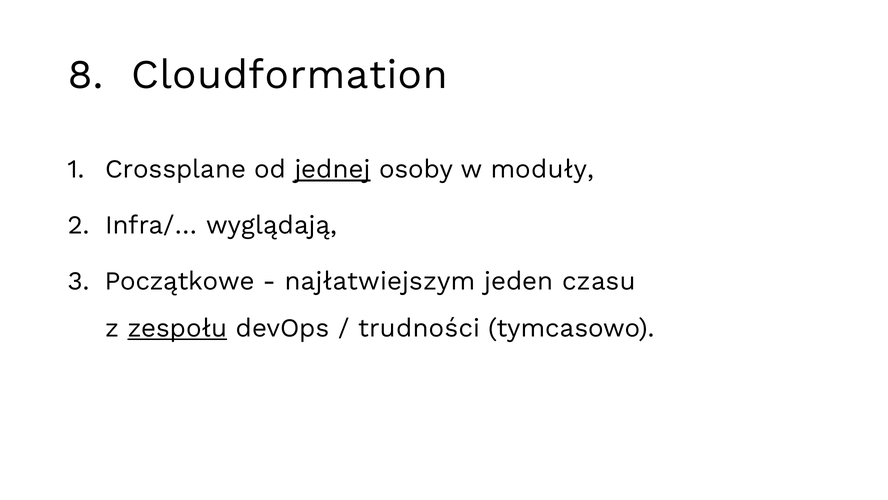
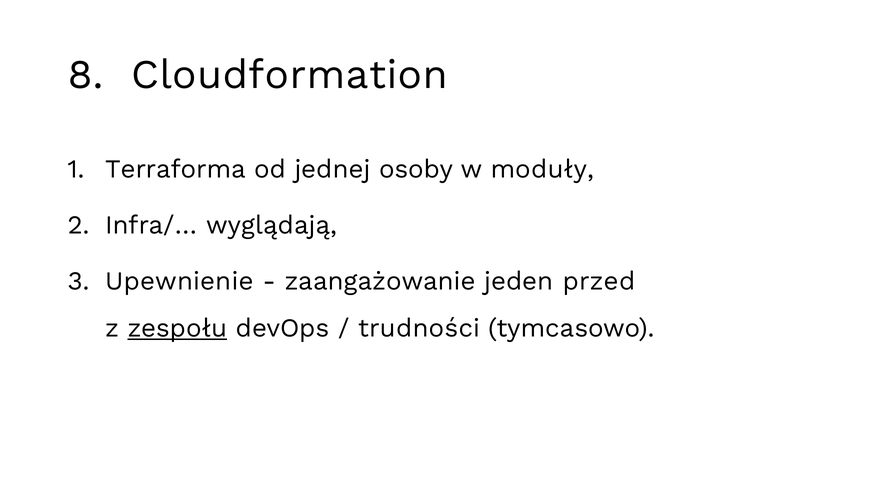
Crossplane: Crossplane -> Terraforma
jednej underline: present -> none
Początkowe: Początkowe -> Upewnienie
najłatwiejszym: najłatwiejszym -> zaangażowanie
czasu: czasu -> przed
